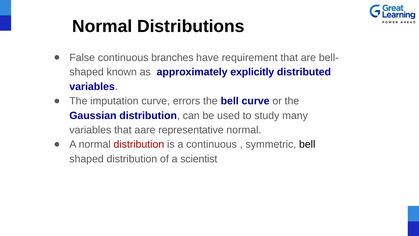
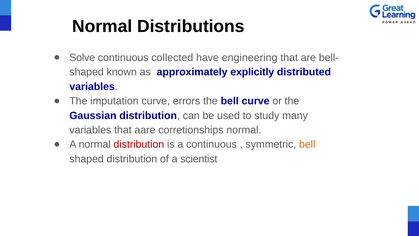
False: False -> Solve
branches: branches -> collected
requirement: requirement -> engineering
representative: representative -> corretionships
bell at (307, 144) colour: black -> orange
